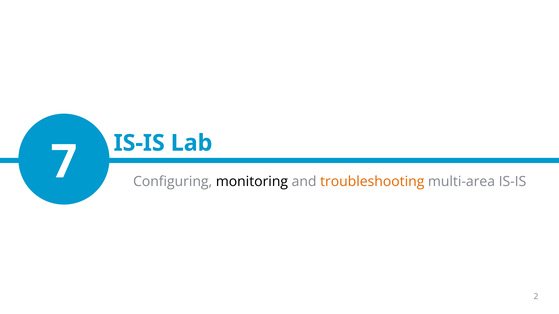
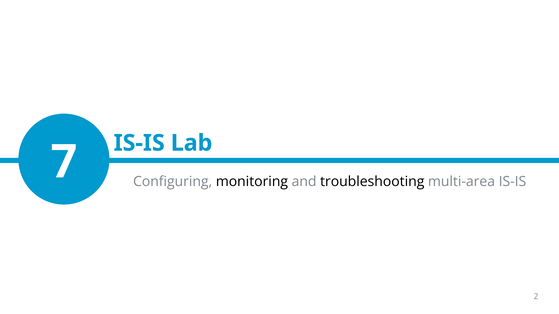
troubleshooting colour: orange -> black
